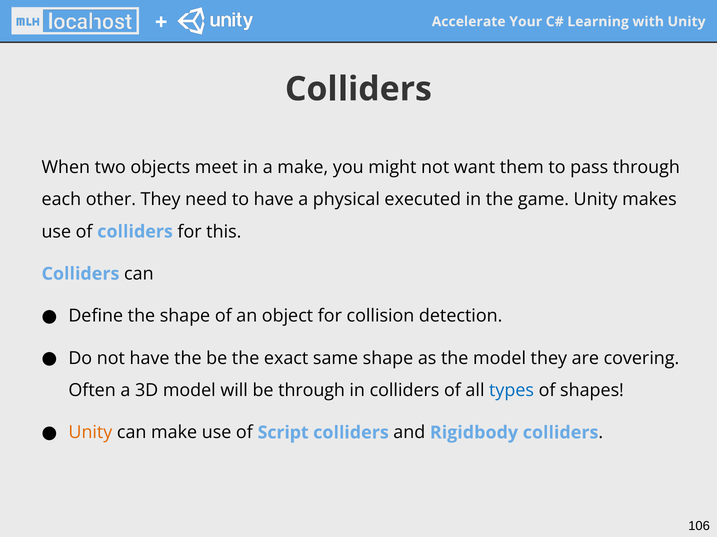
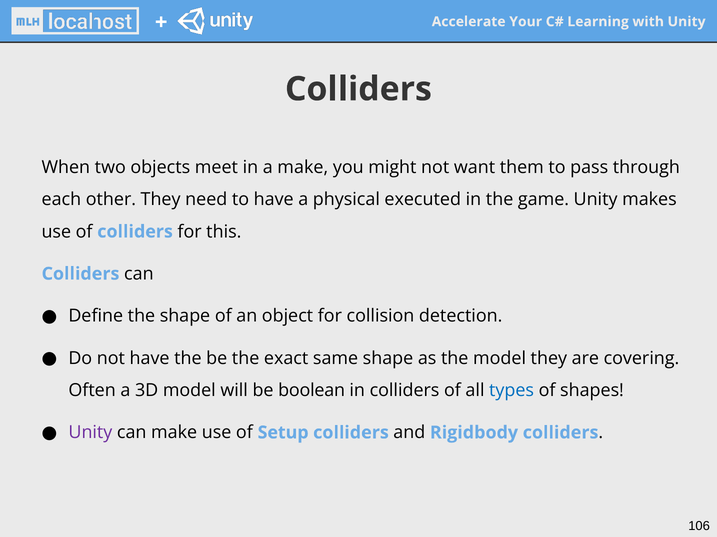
be through: through -> boolean
Unity at (90, 433) colour: orange -> purple
Script: Script -> Setup
